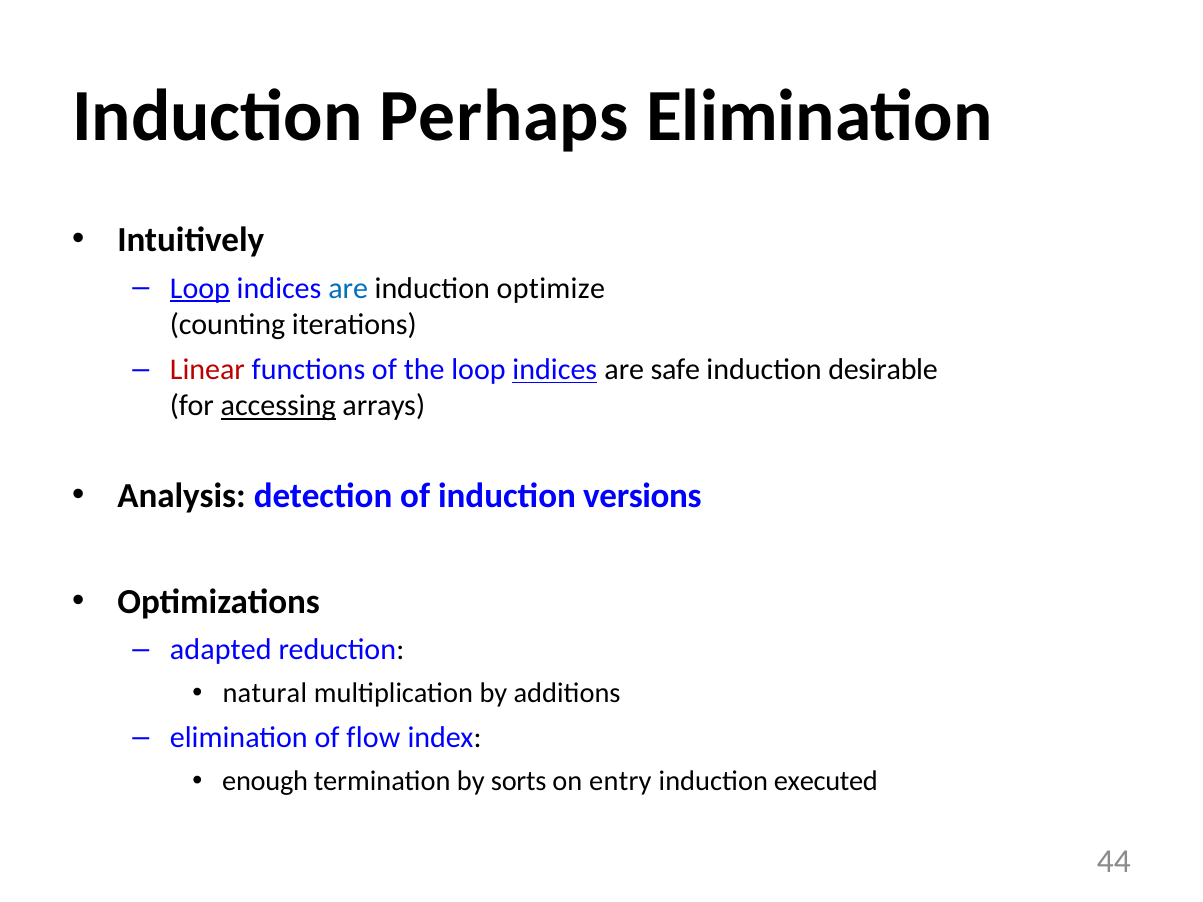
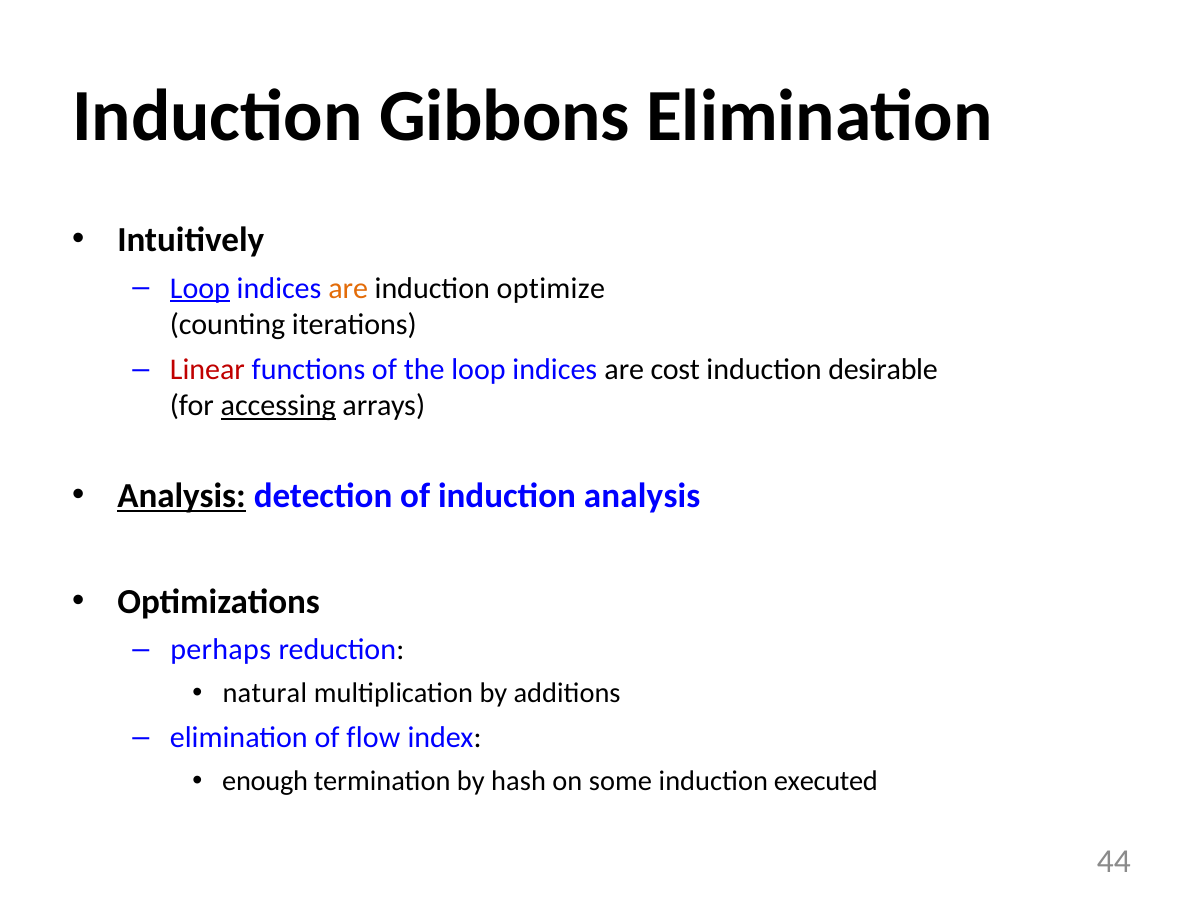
Perhaps: Perhaps -> Gibbons
are at (348, 288) colour: blue -> orange
indices at (555, 370) underline: present -> none
safe: safe -> cost
Analysis at (182, 496) underline: none -> present
induction versions: versions -> analysis
adapted: adapted -> perhaps
sorts: sorts -> hash
entry: entry -> some
